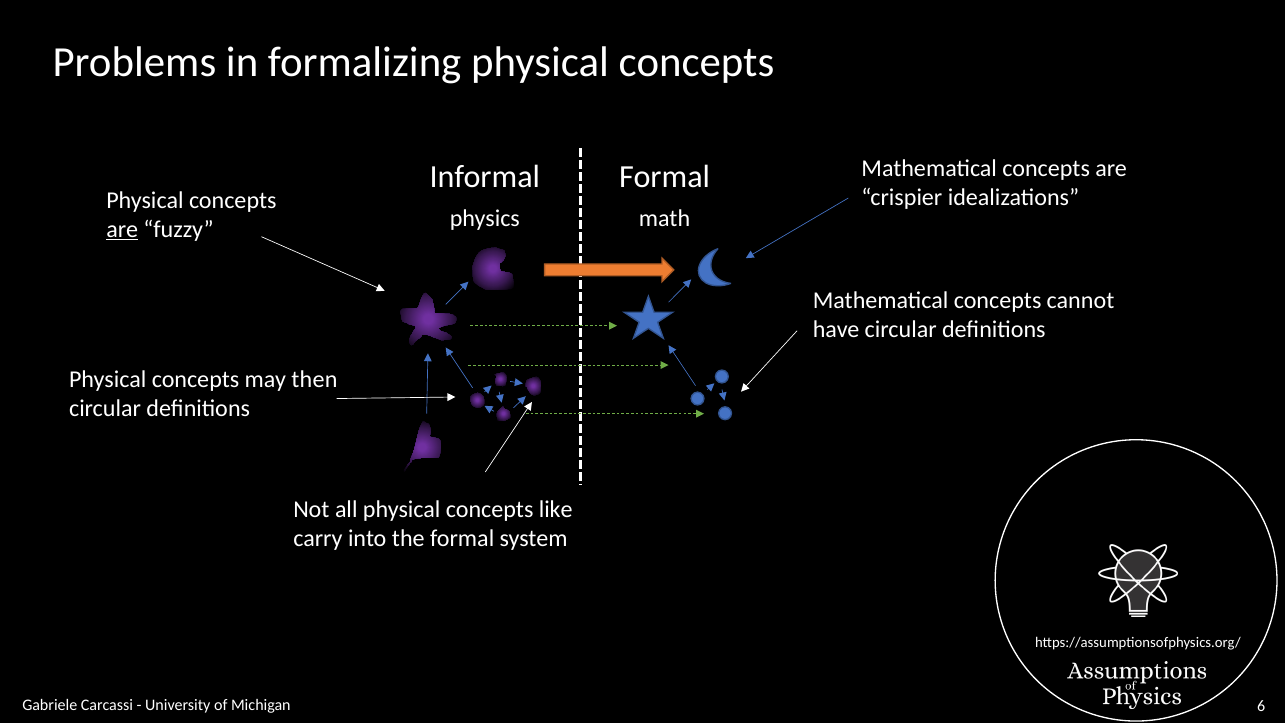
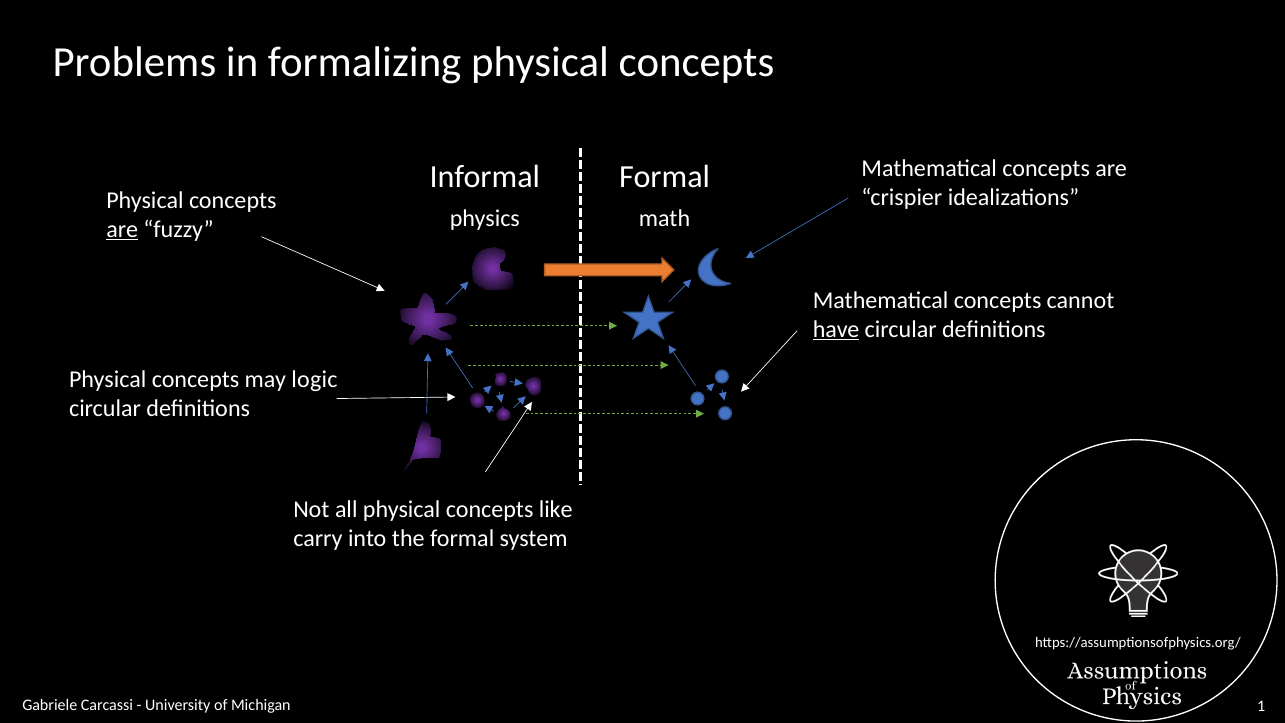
have underline: none -> present
then: then -> logic
6: 6 -> 1
